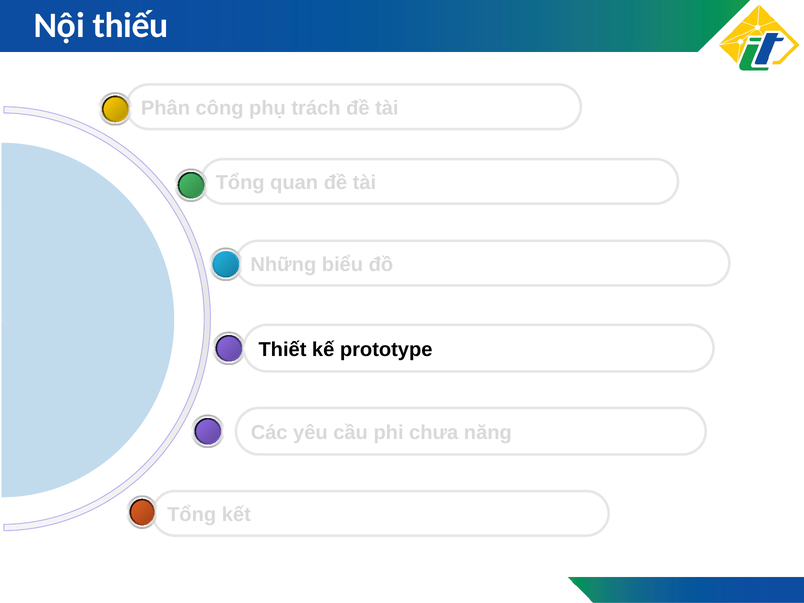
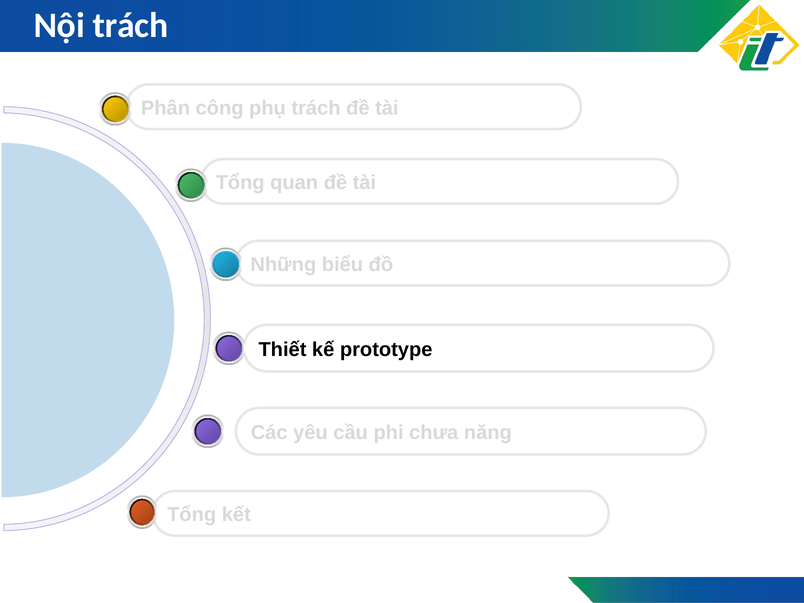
Nội thiếu: thiếu -> trách
